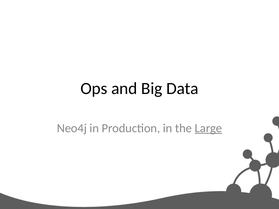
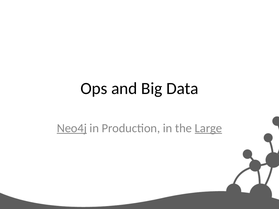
Neo4j underline: none -> present
